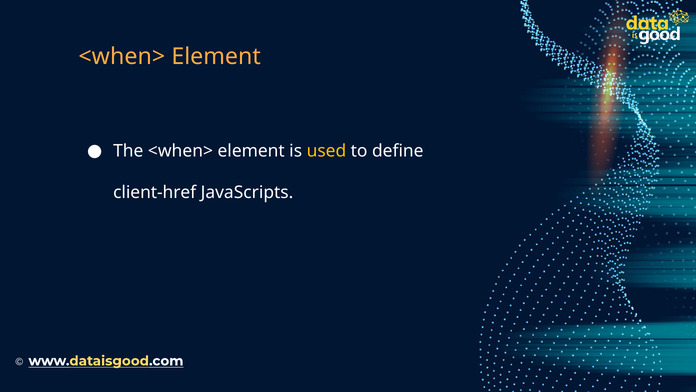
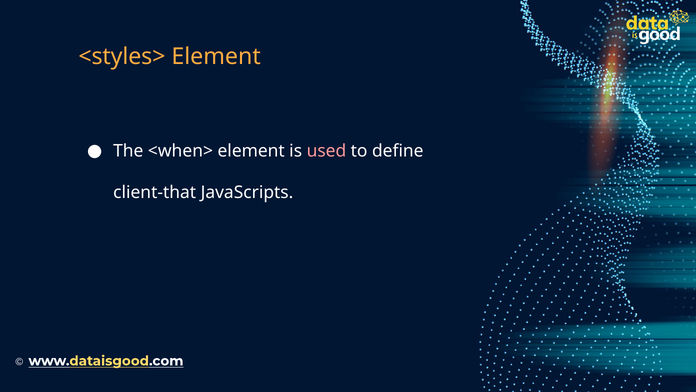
<when> at (122, 56): <when> -> <styles>
used colour: yellow -> pink
client-href: client-href -> client-that
